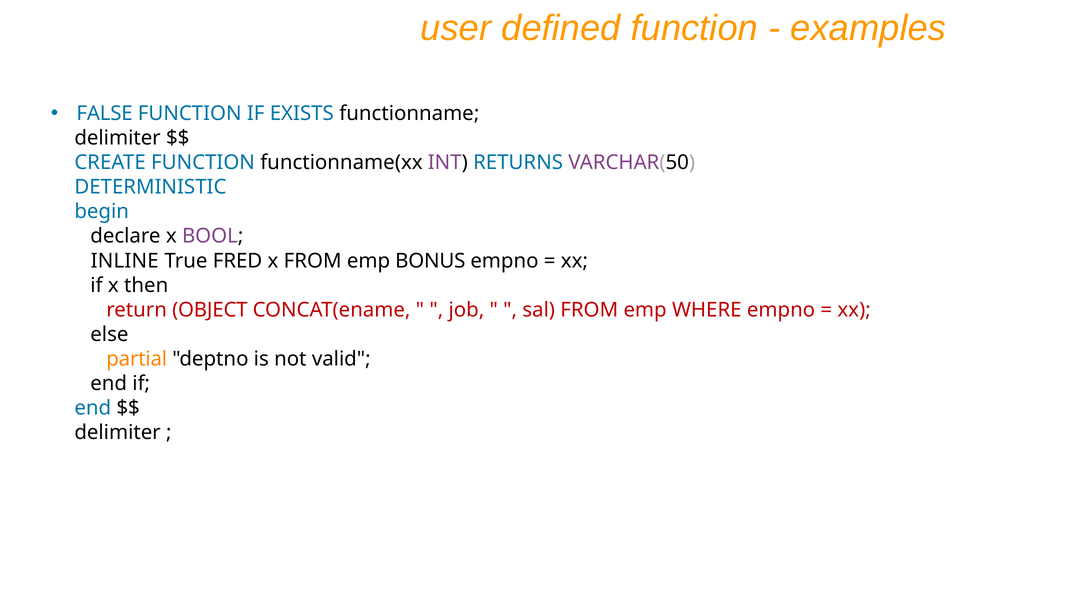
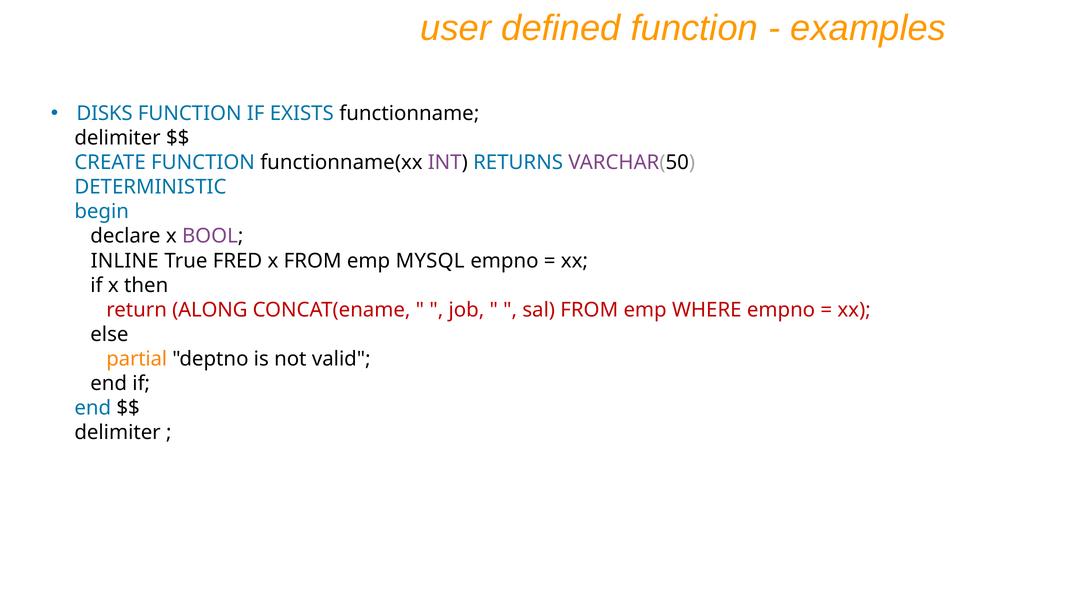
FALSE: FALSE -> DISKS
BONUS: BONUS -> MYSQL
OBJECT: OBJECT -> ALONG
